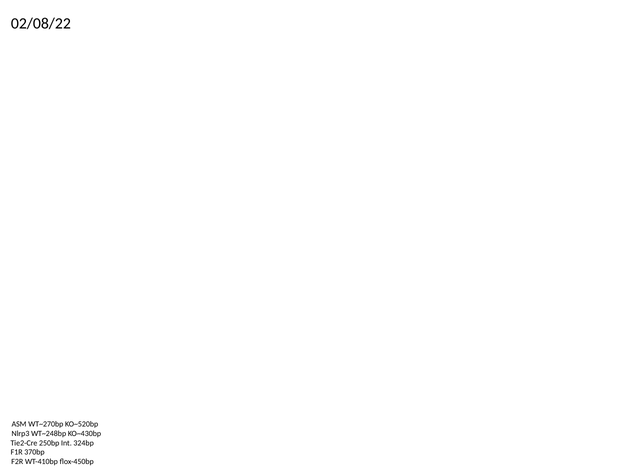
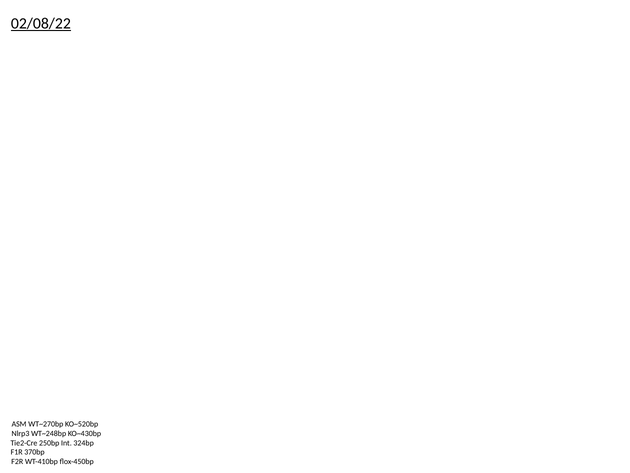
02/08/22 underline: none -> present
